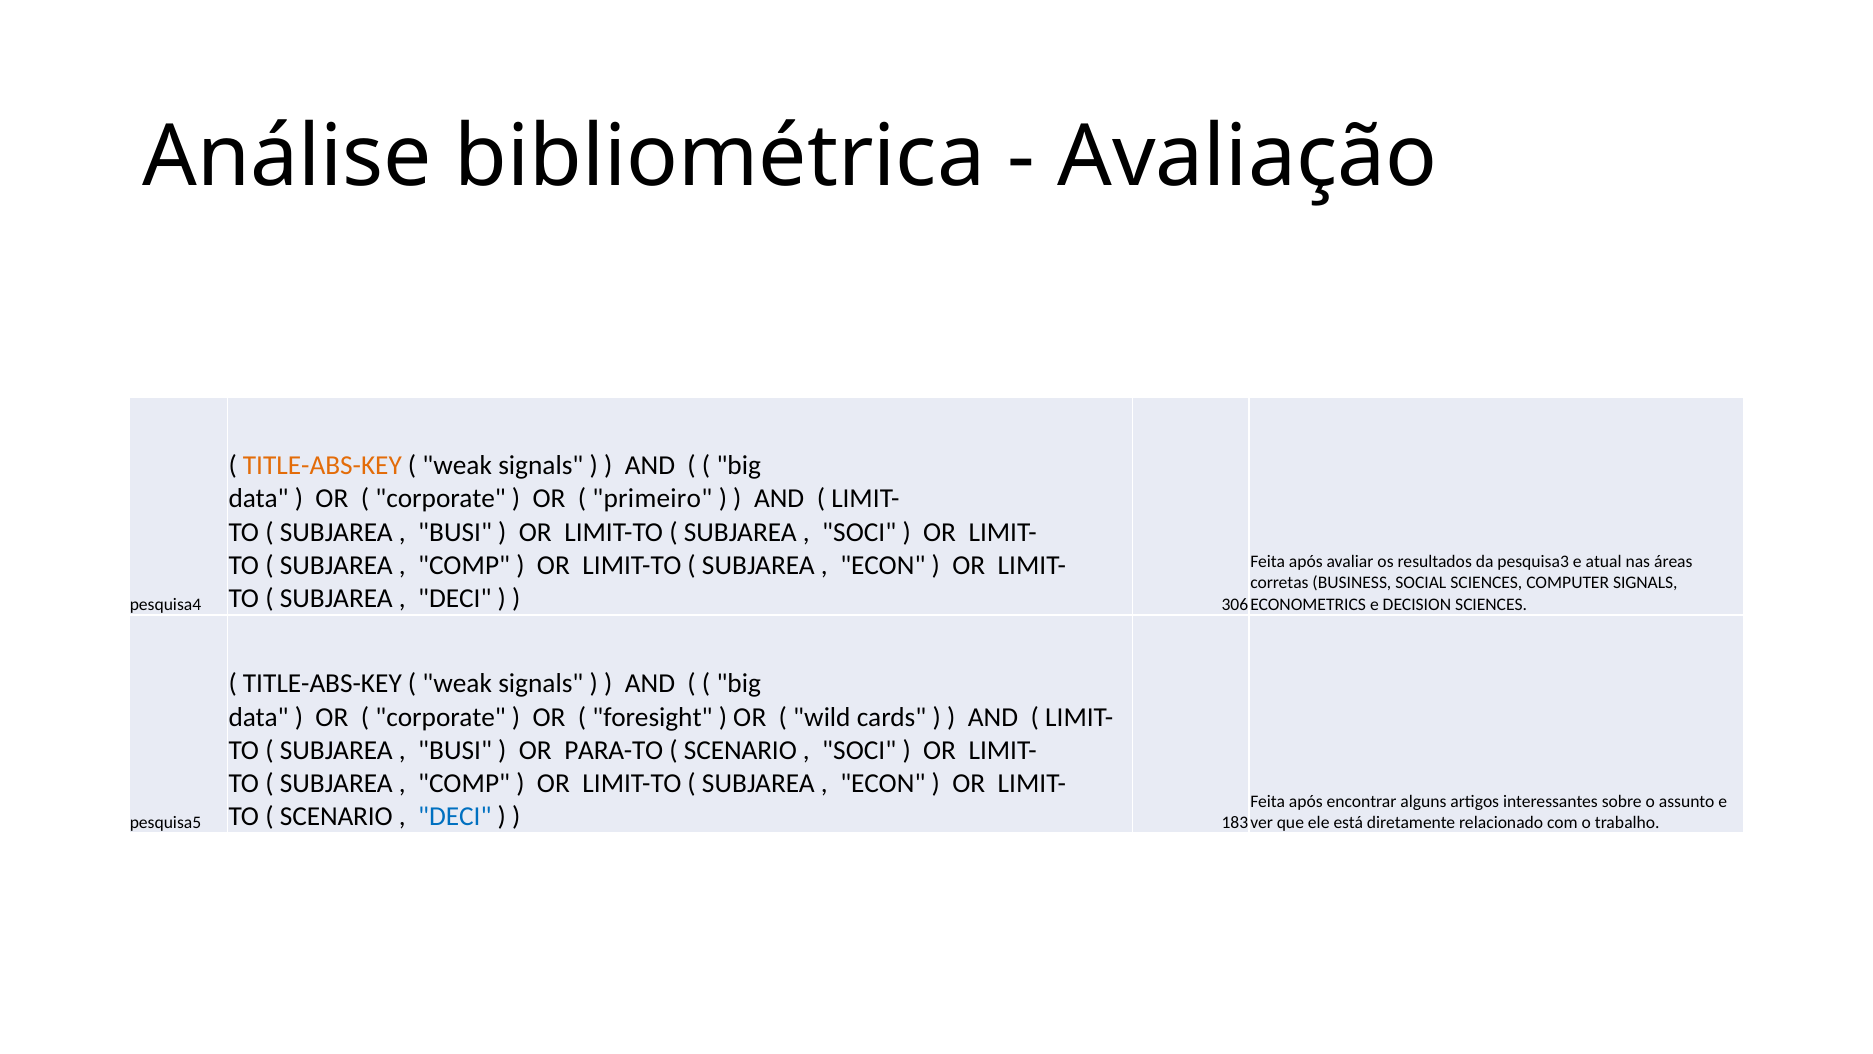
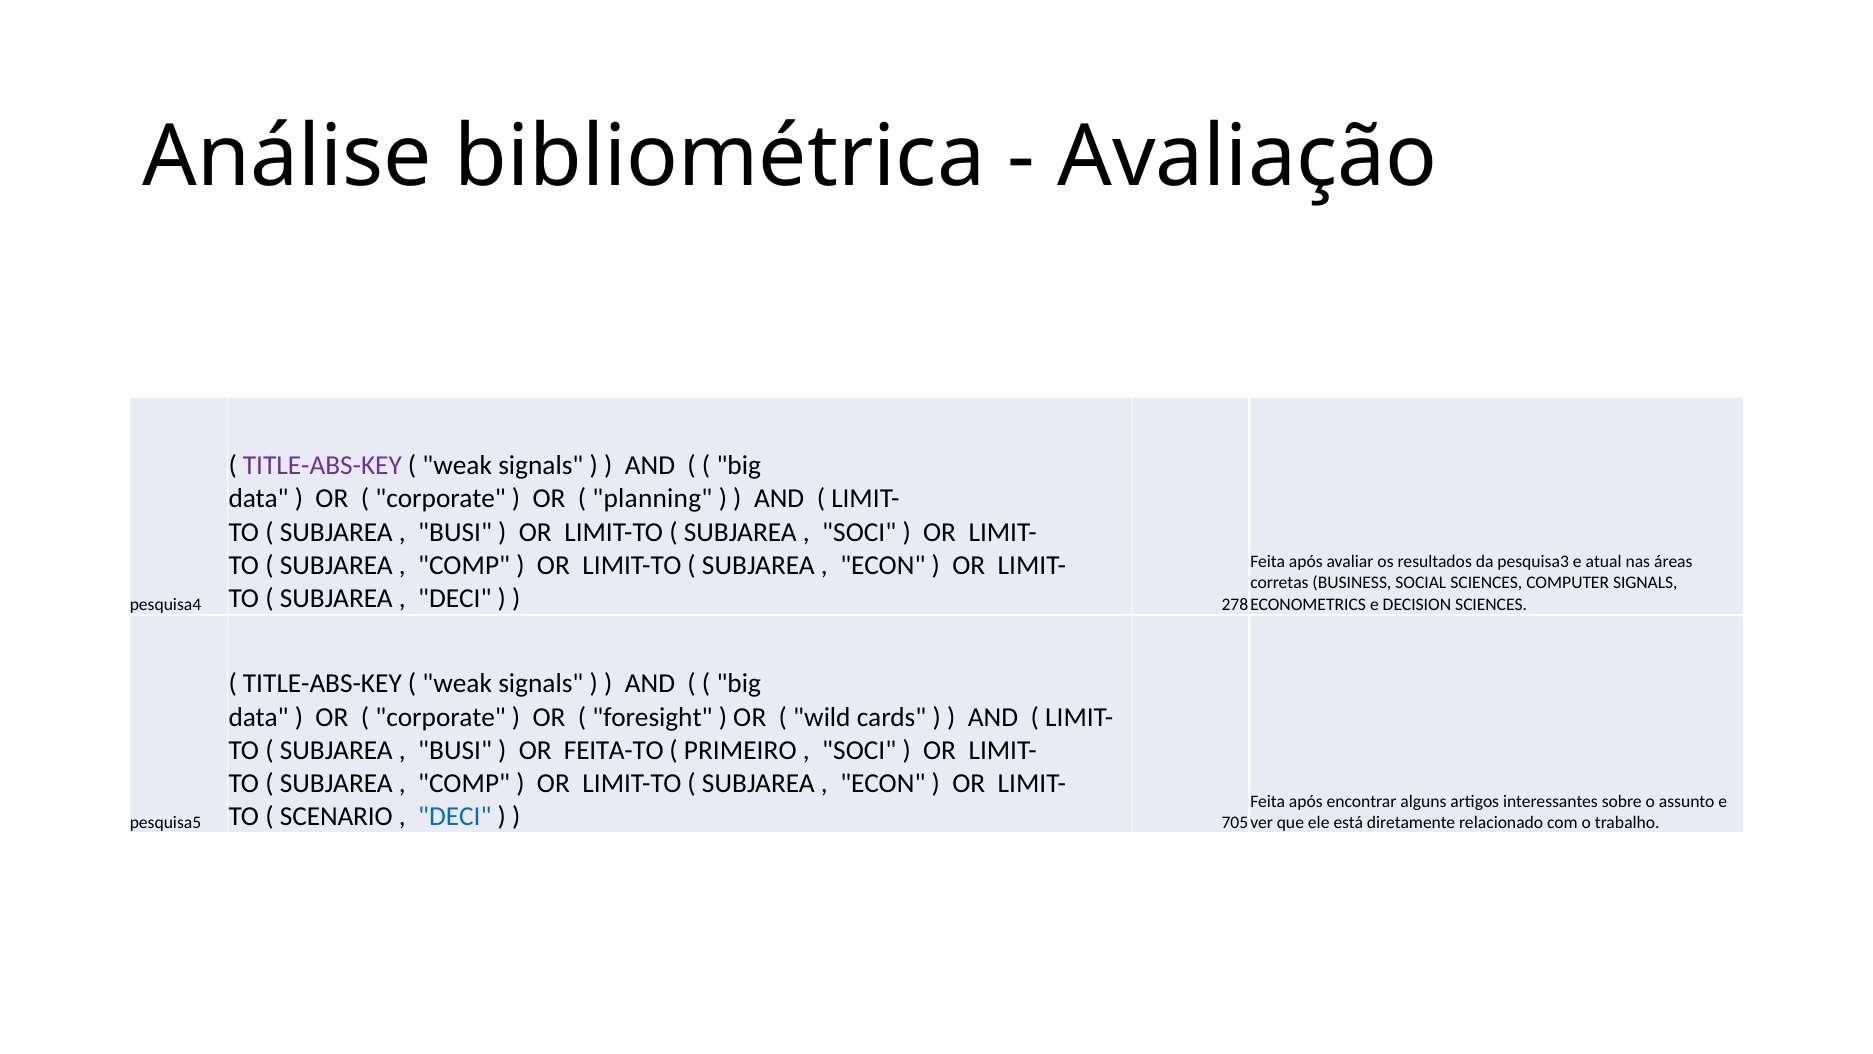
TITLE-ABS-KEY at (322, 465) colour: orange -> purple
primeiro: primeiro -> planning
306: 306 -> 278
PARA-TO: PARA-TO -> FEITA-TO
SCENARIO at (740, 750): SCENARIO -> PRIMEIRO
183: 183 -> 705
